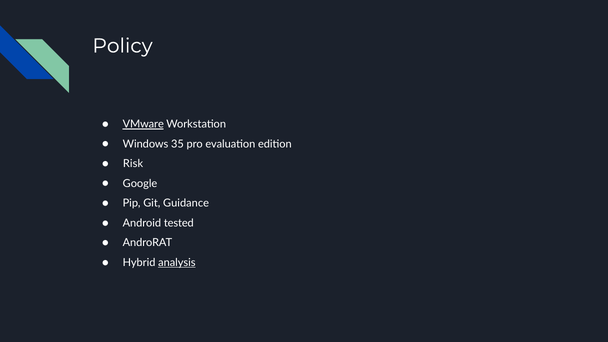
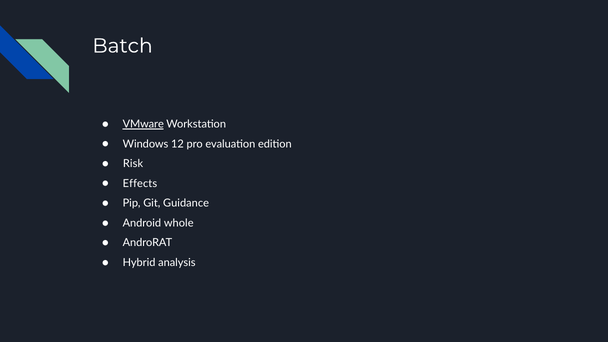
Policy: Policy -> Batch
35: 35 -> 12
Google: Google -> Effects
tested: tested -> whole
analysis underline: present -> none
